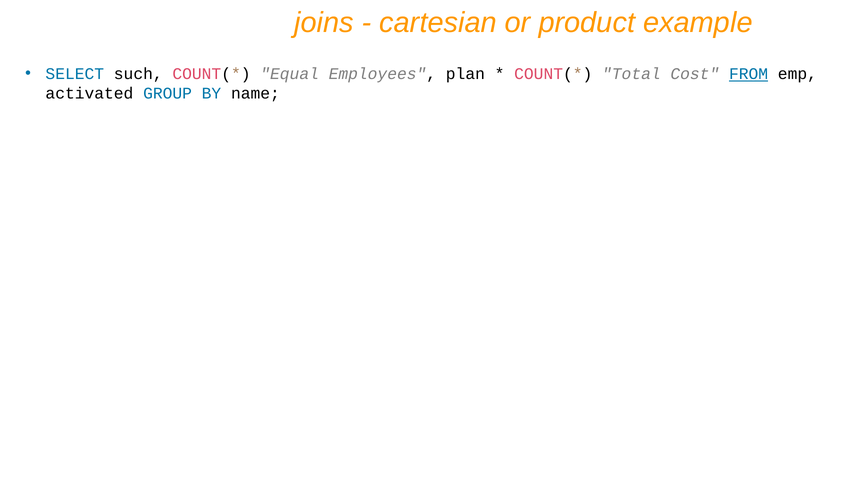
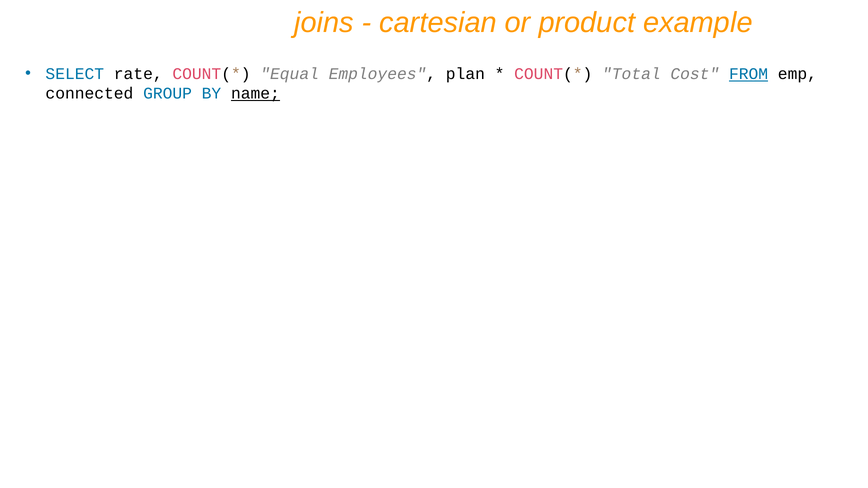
such: such -> rate
activated: activated -> connected
name underline: none -> present
